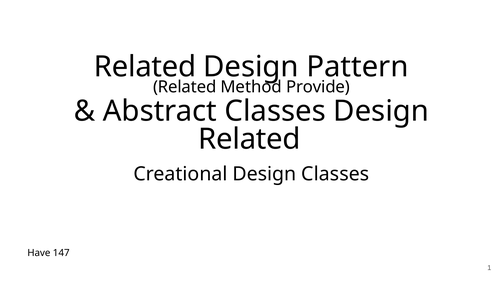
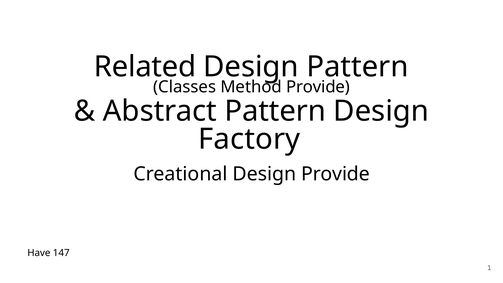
Related at (185, 87): Related -> Classes
Abstract Classes: Classes -> Pattern
Related at (249, 139): Related -> Factory
Design Classes: Classes -> Provide
